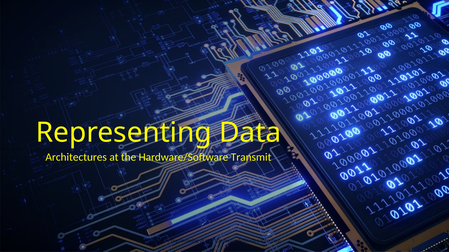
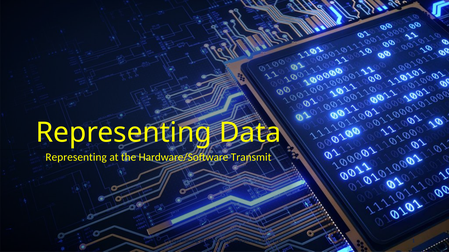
Architectures at (76, 158): Architectures -> Representing
